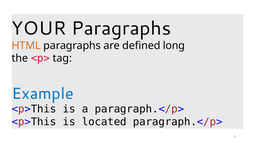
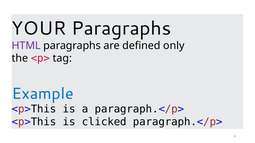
HTML colour: orange -> purple
long: long -> only
located: located -> clicked
